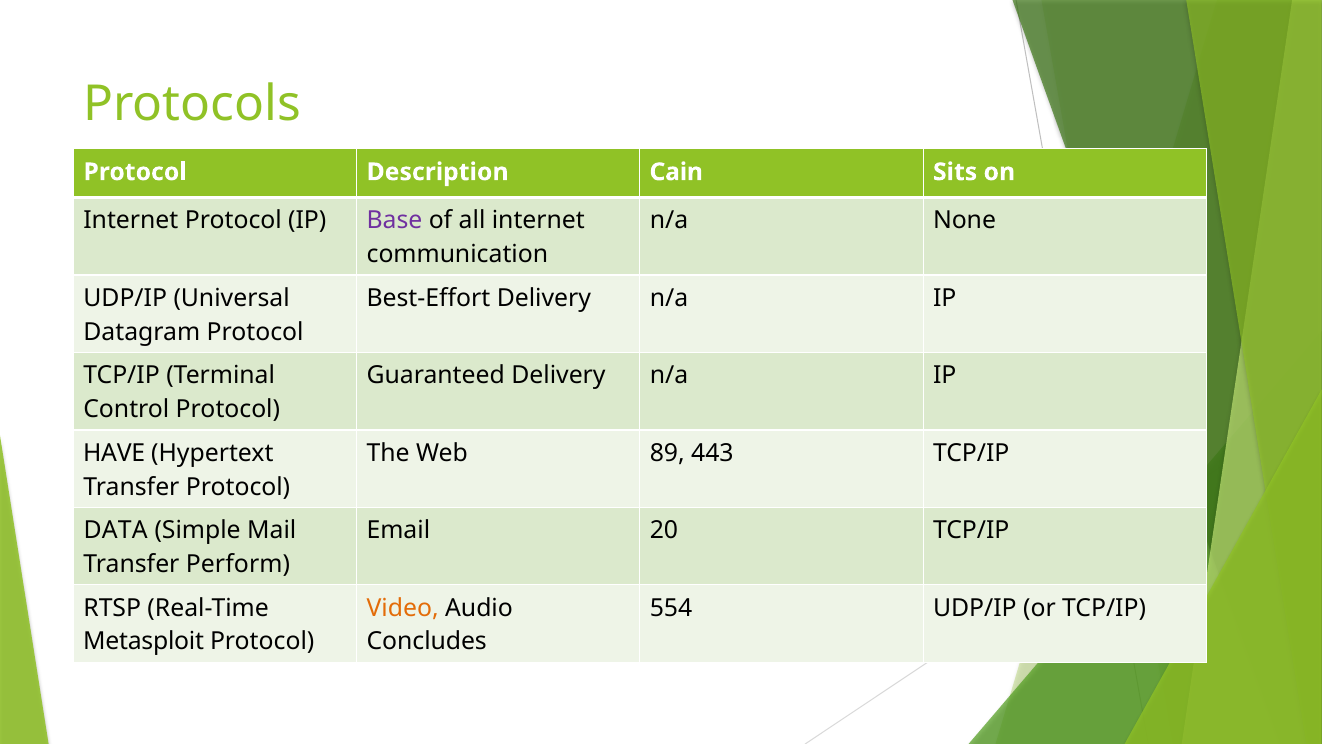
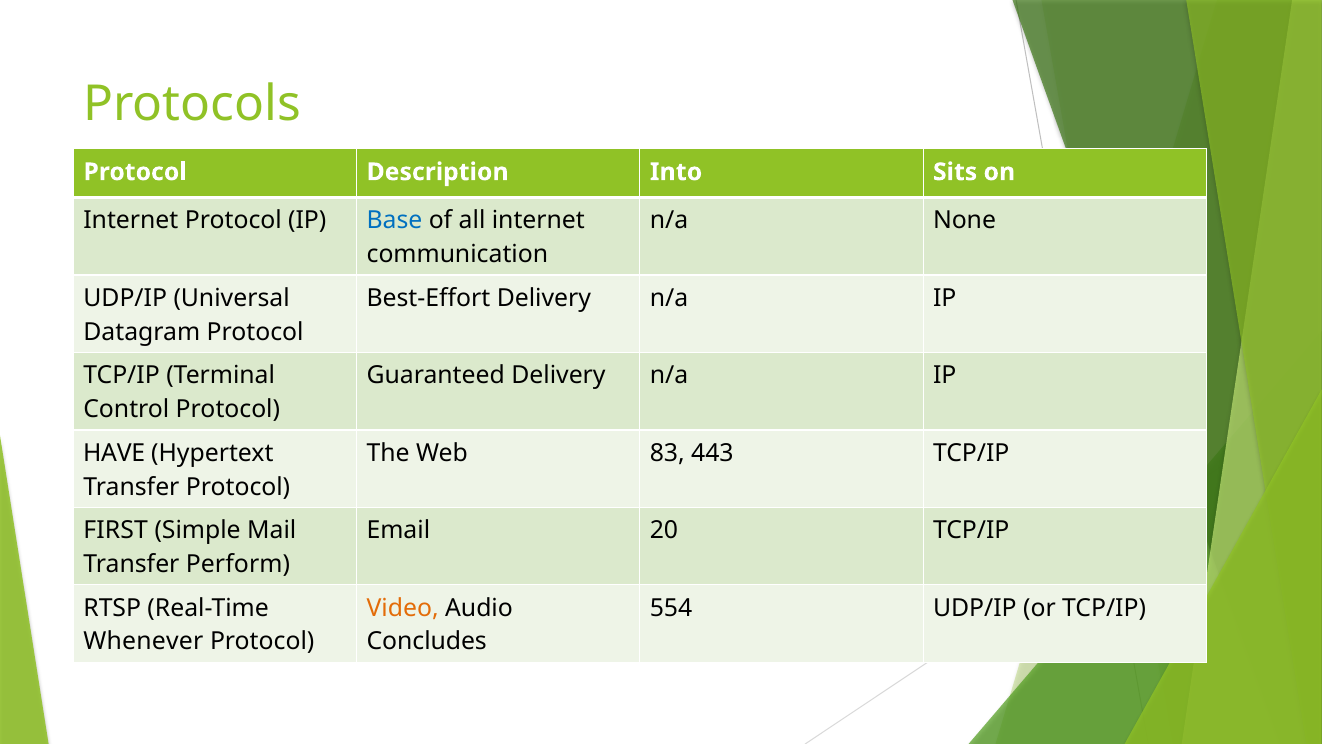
Cain: Cain -> Into
Base colour: purple -> blue
89: 89 -> 83
DATA: DATA -> FIRST
Metasploit: Metasploit -> Whenever
